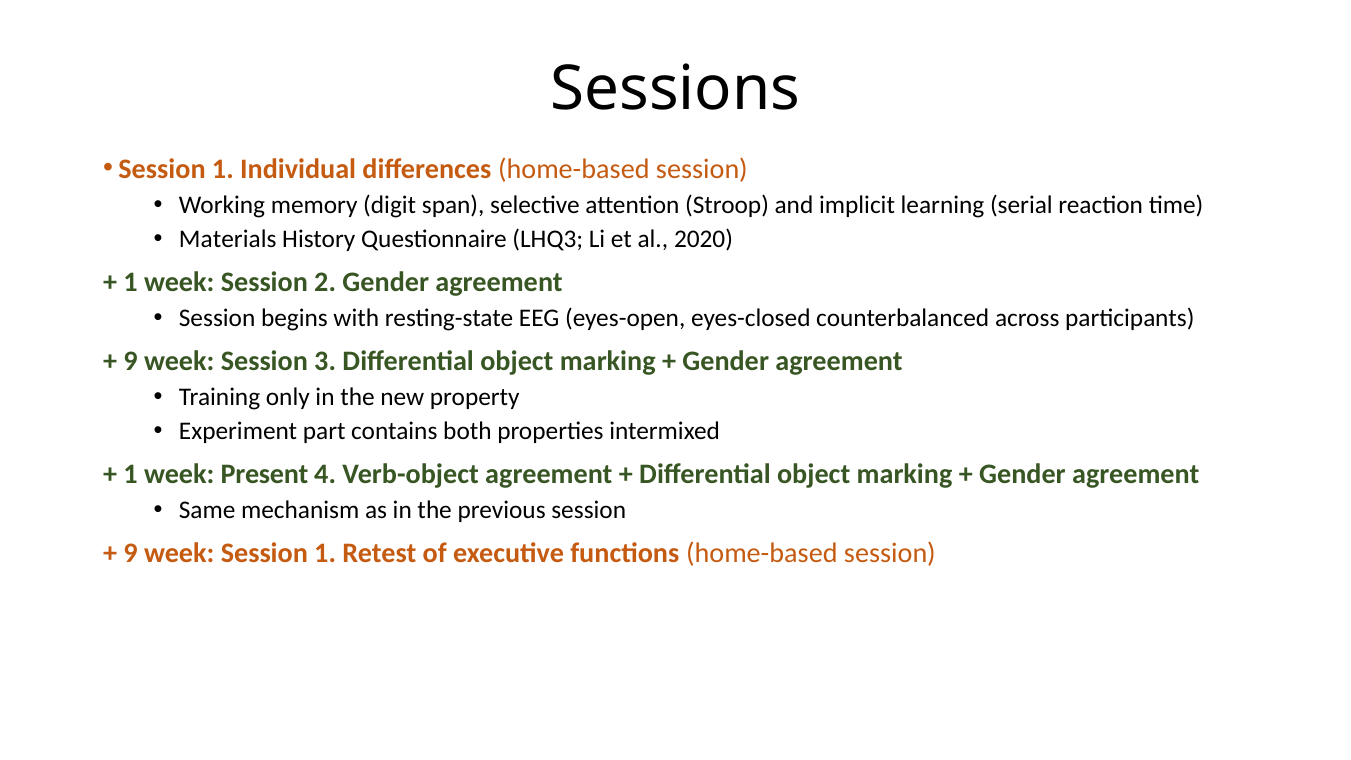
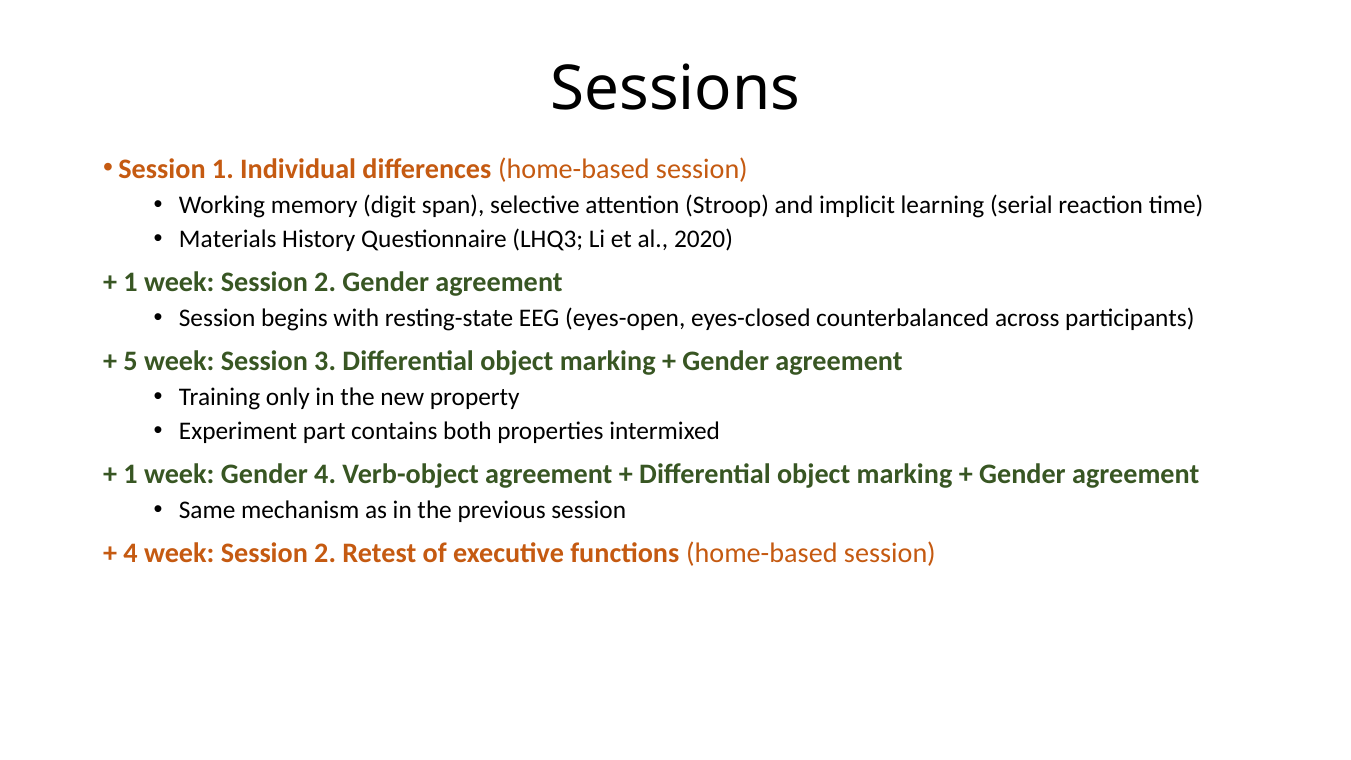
9 at (130, 361): 9 -> 5
week Present: Present -> Gender
9 at (130, 553): 9 -> 4
1 at (325, 553): 1 -> 2
